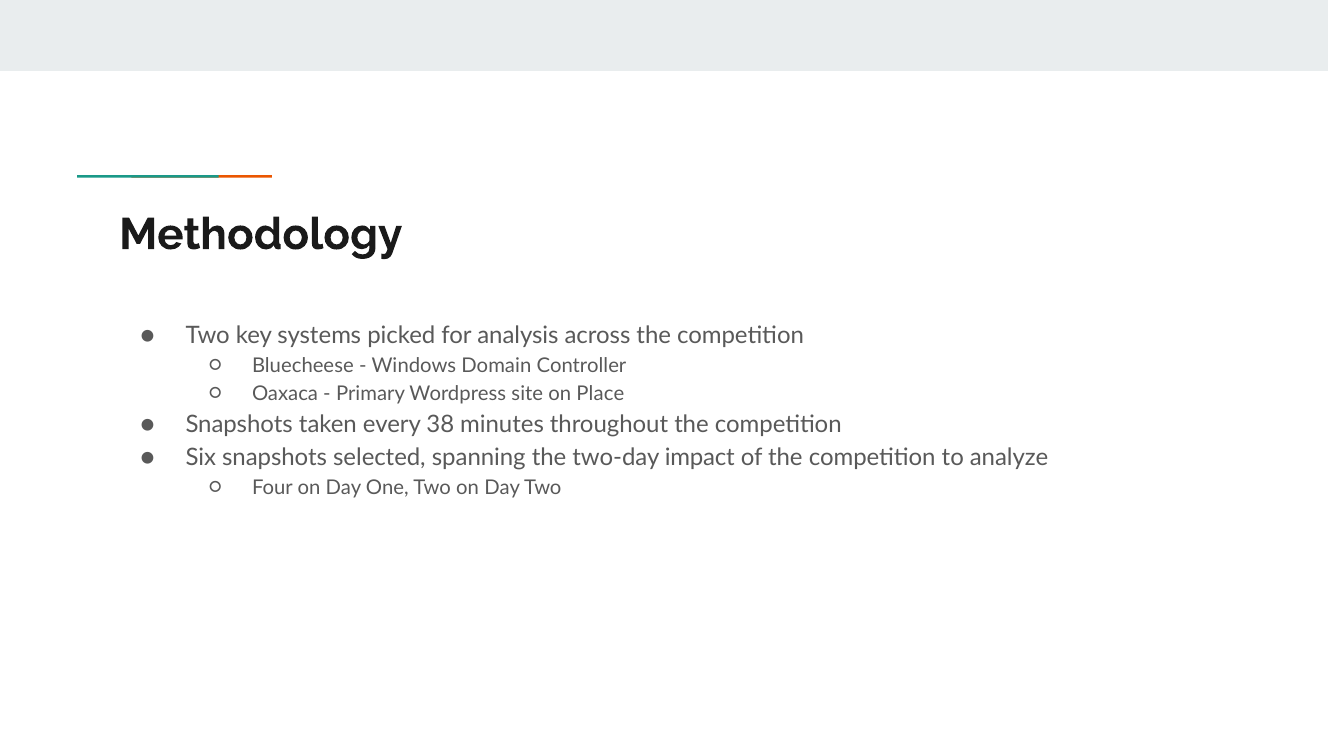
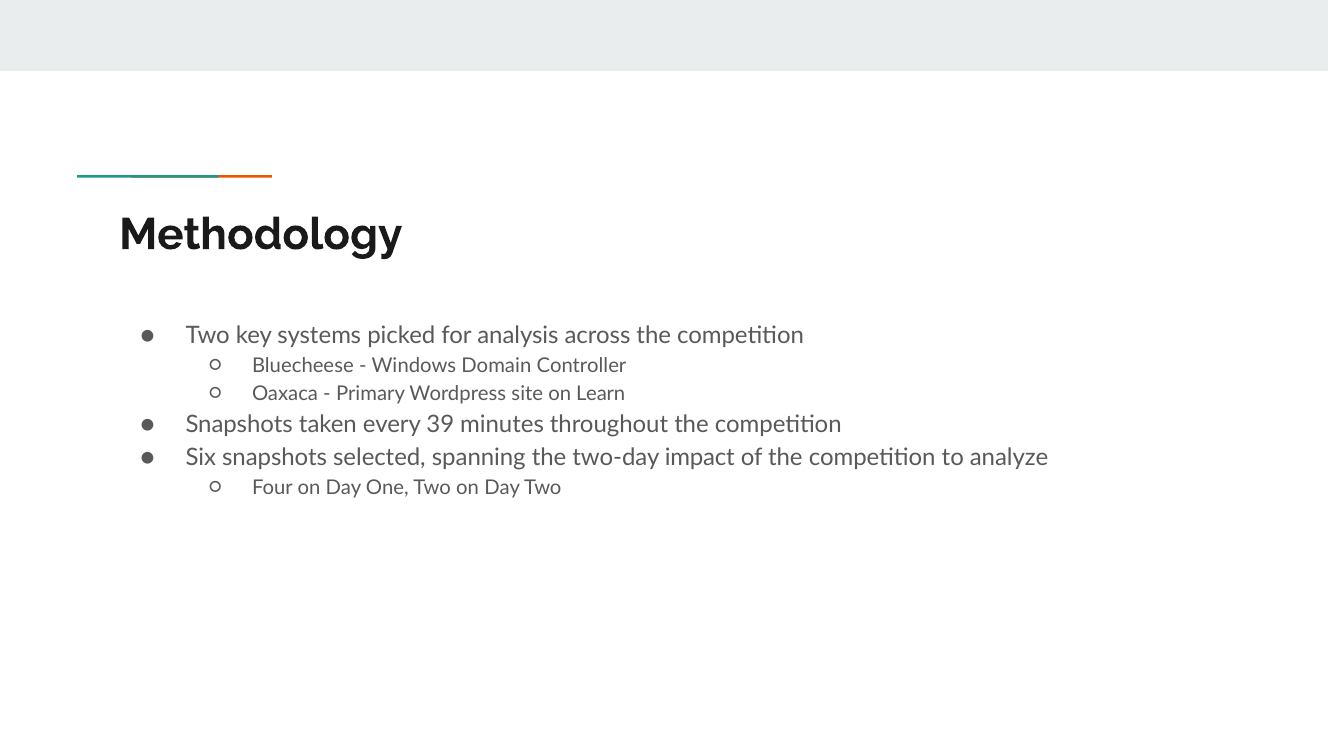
Place: Place -> Learn
38: 38 -> 39
